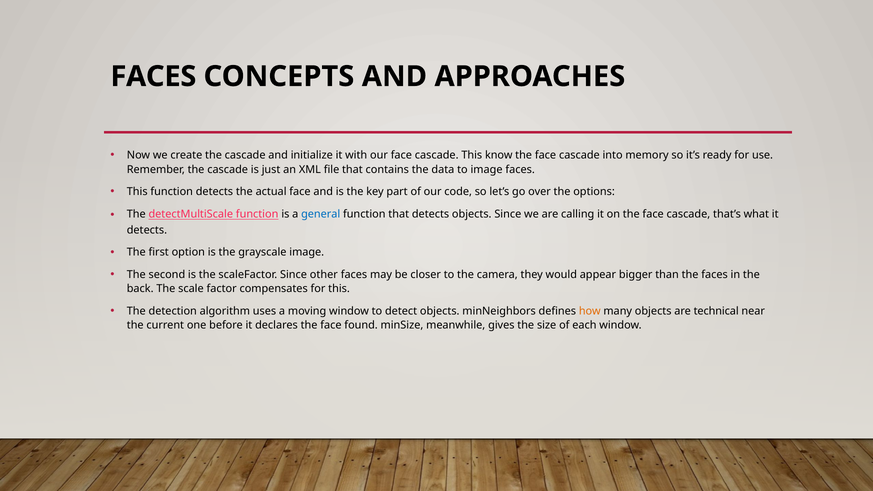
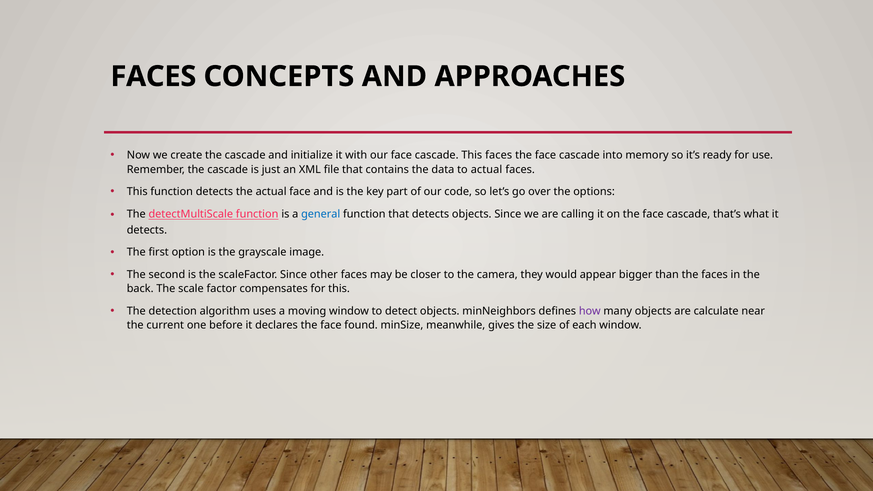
This know: know -> faces
to image: image -> actual
how colour: orange -> purple
technical: technical -> calculate
